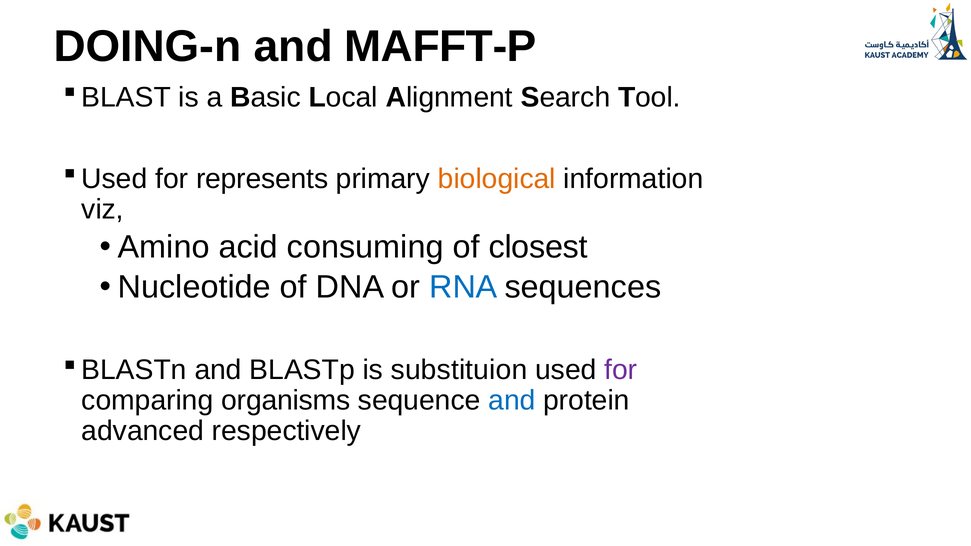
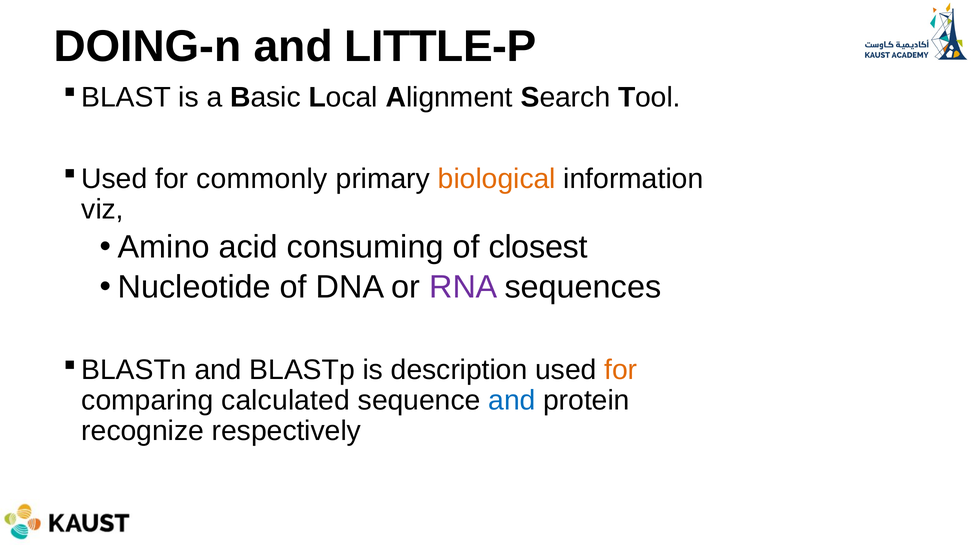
MAFFT-P: MAFFT-P -> LITTLE-P
represents: represents -> commonly
RNA colour: blue -> purple
substituion: substituion -> description
for at (621, 370) colour: purple -> orange
organisms: organisms -> calculated
advanced: advanced -> recognize
